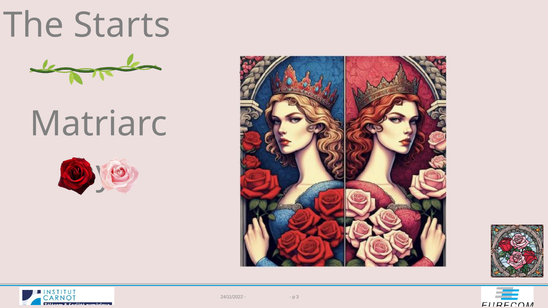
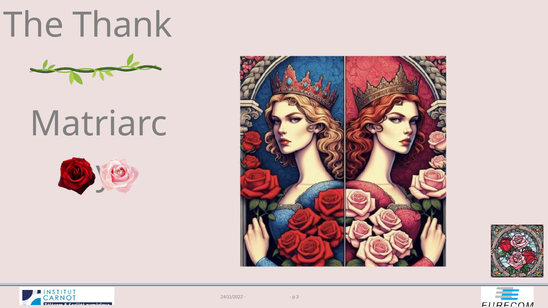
Starts: Starts -> Thank
